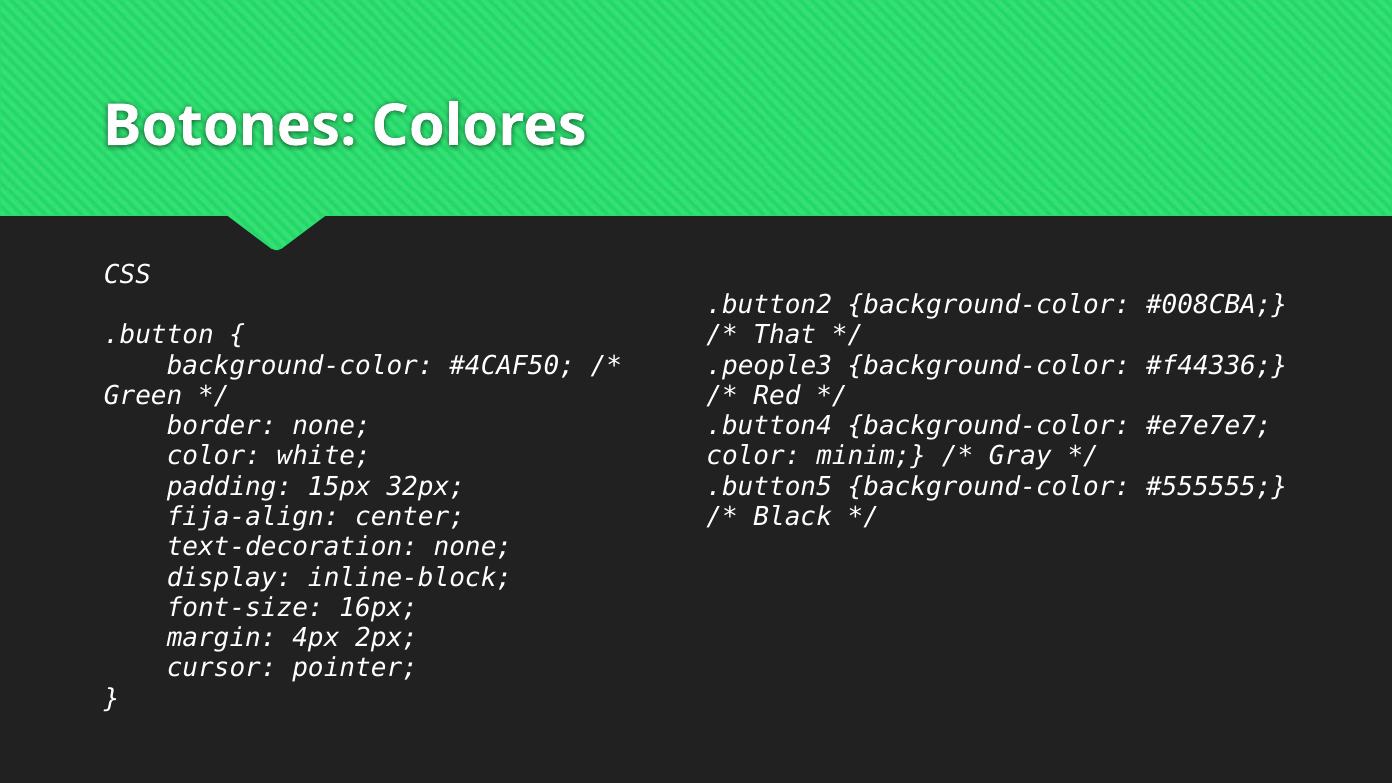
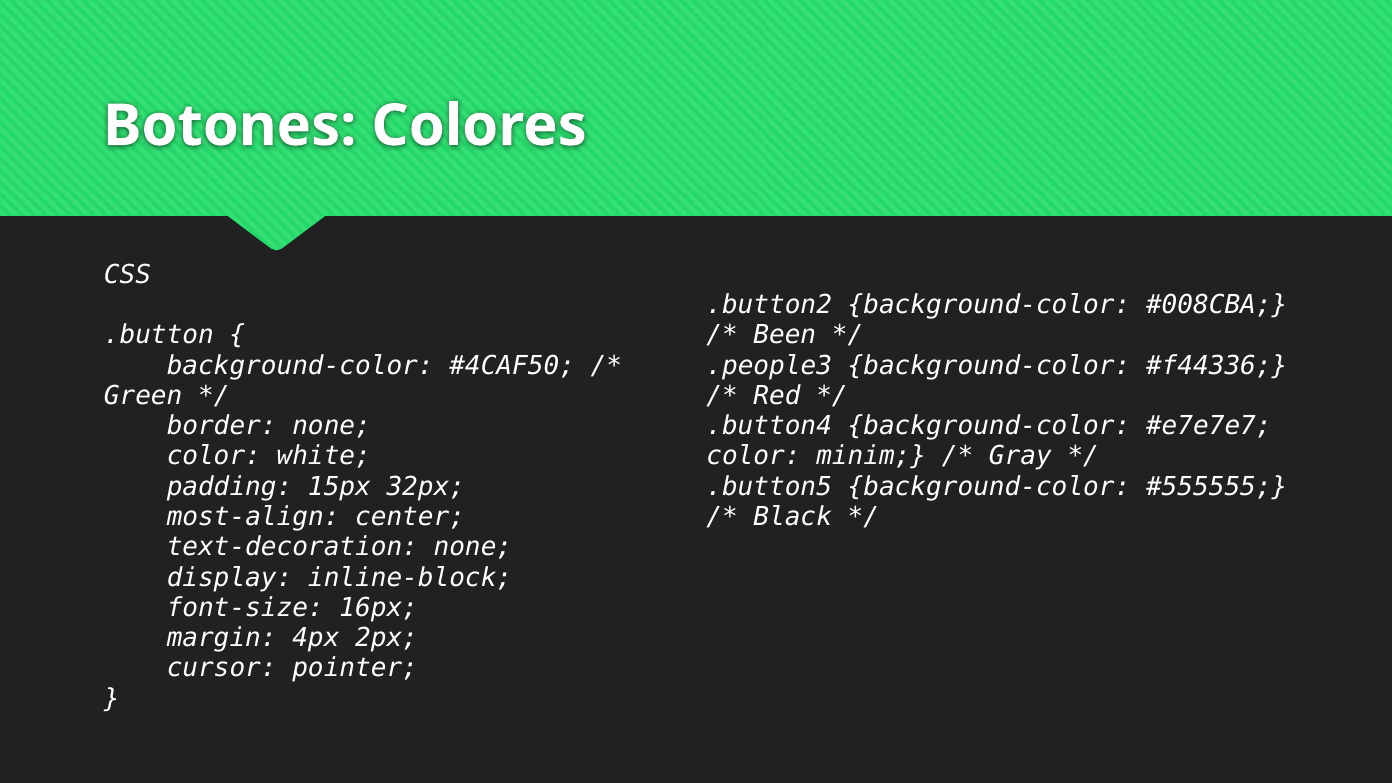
That: That -> Been
fija-align: fija-align -> most-align
